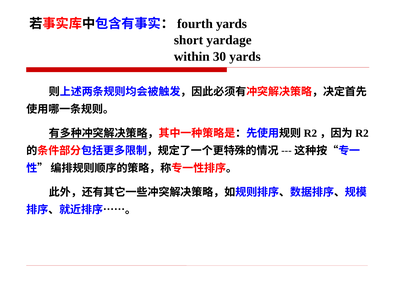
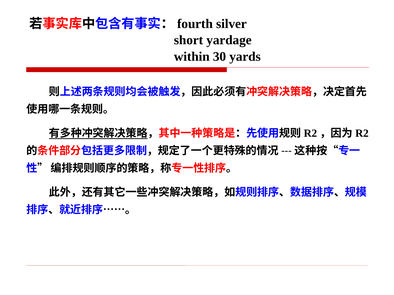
yards at (231, 24): yards -> silver
